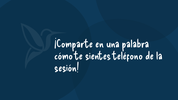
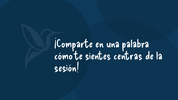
teléfono: teléfono -> centras
